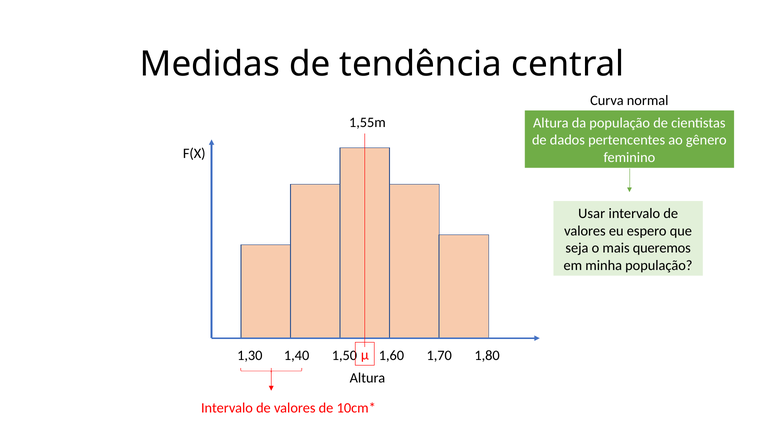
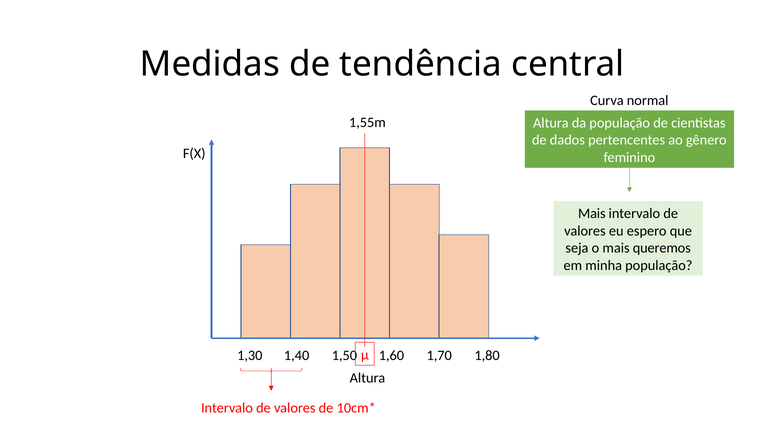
Usar at (592, 213): Usar -> Mais
